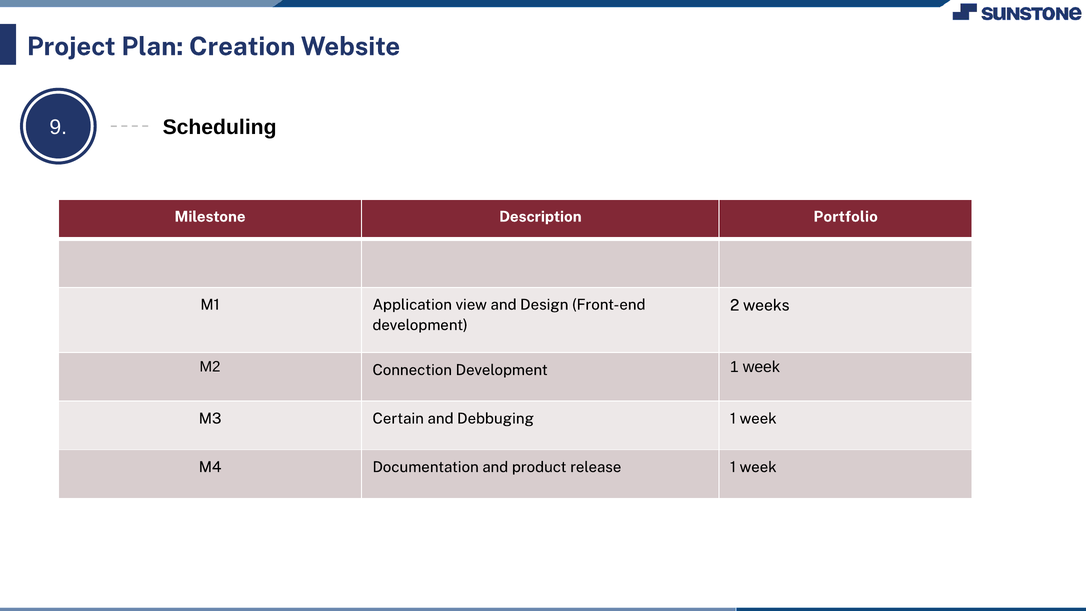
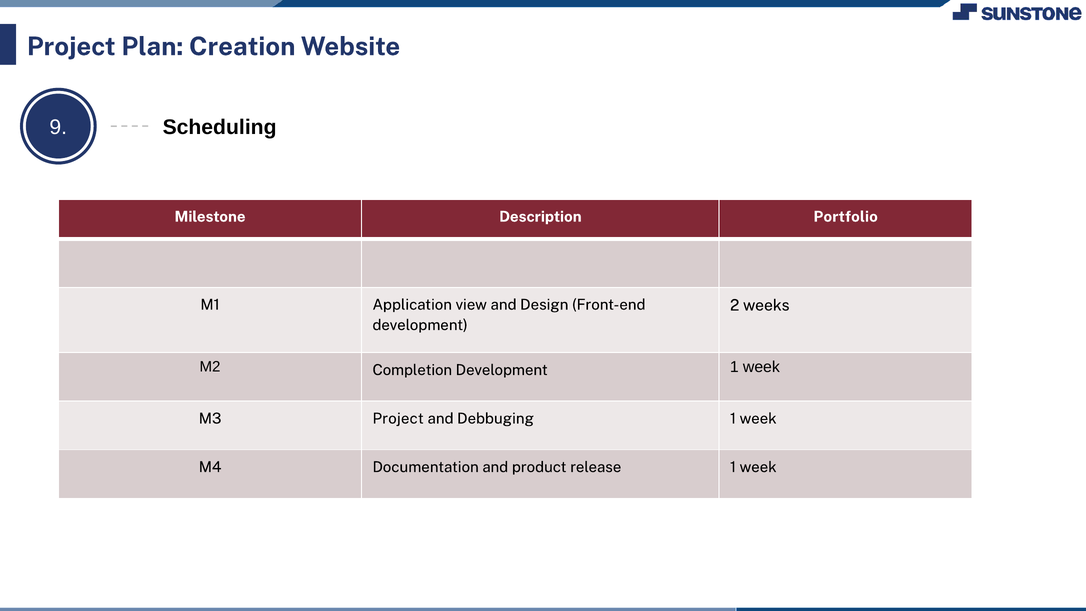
Connection: Connection -> Completion
M3 Certain: Certain -> Project
